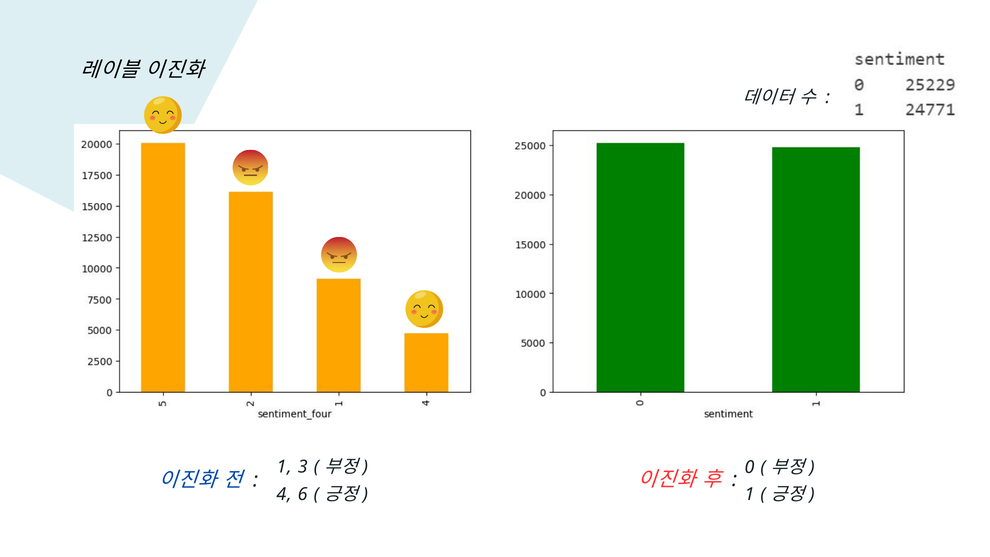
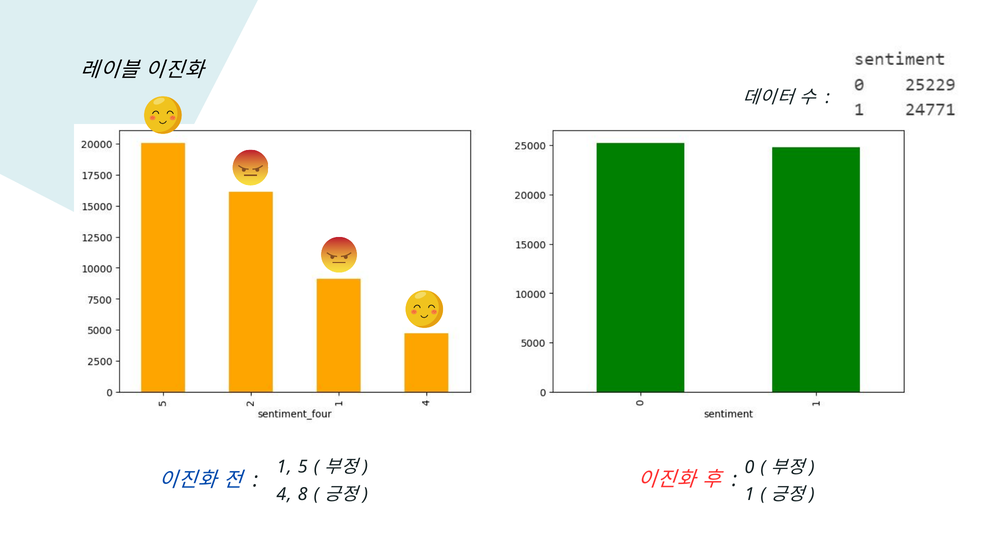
3: 3 -> 5
6: 6 -> 8
